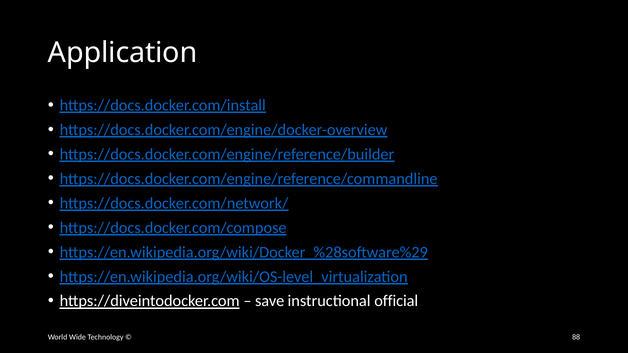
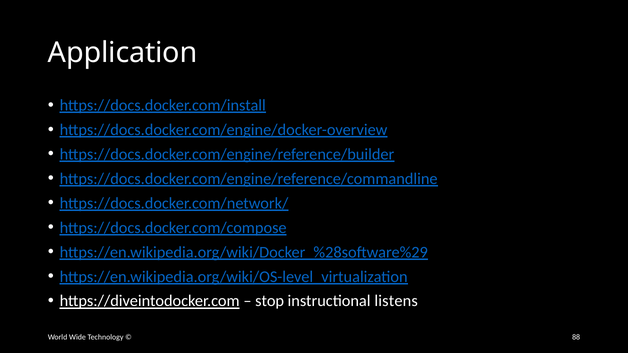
save: save -> stop
official: official -> listens
